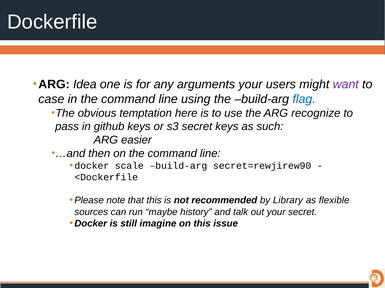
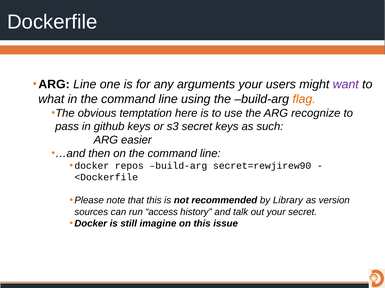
ARG Idea: Idea -> Line
case: case -> what
flag colour: blue -> orange
scale: scale -> repos
flexible: flexible -> version
maybe: maybe -> access
